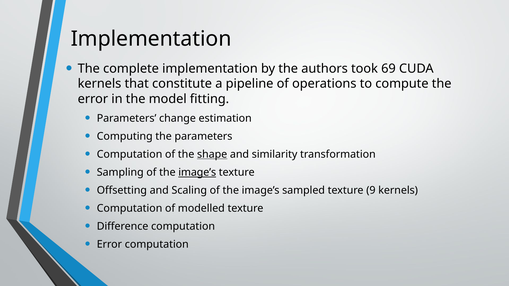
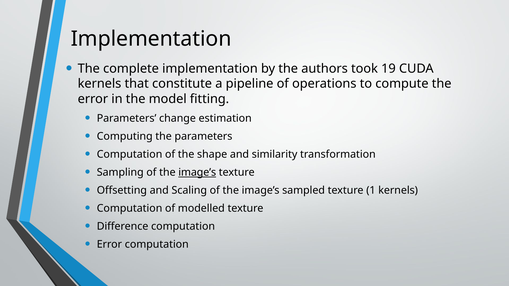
69: 69 -> 19
shape underline: present -> none
9: 9 -> 1
